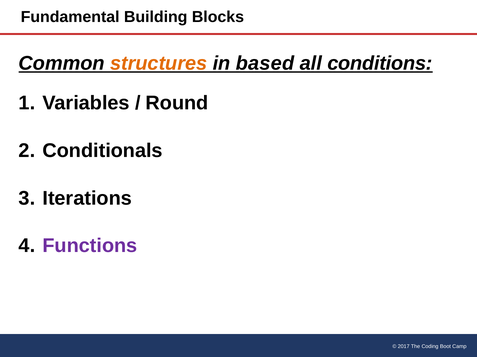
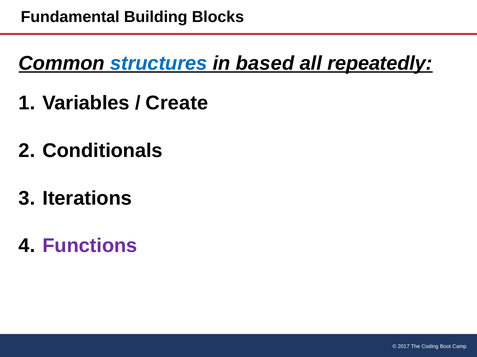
structures colour: orange -> blue
conditions: conditions -> repeatedly
Round: Round -> Create
